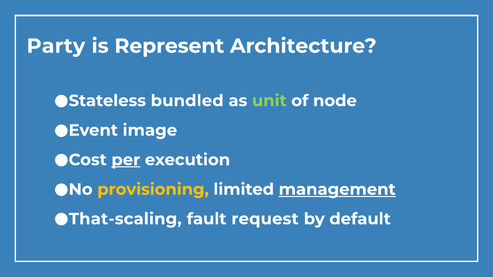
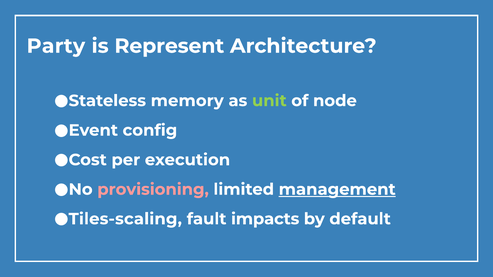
bundled: bundled -> memory
image: image -> config
per underline: present -> none
provisioning colour: yellow -> pink
That-scaling: That-scaling -> Tiles-scaling
request: request -> impacts
